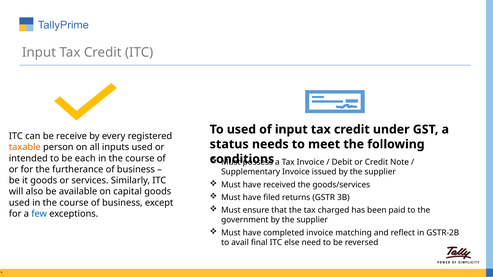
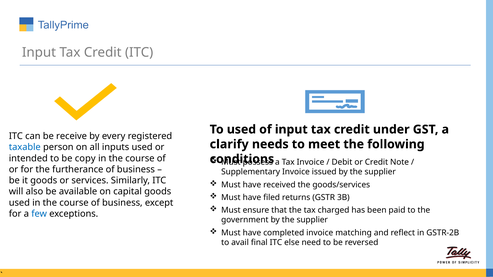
status: status -> clarify
taxable colour: orange -> blue
each: each -> copy
